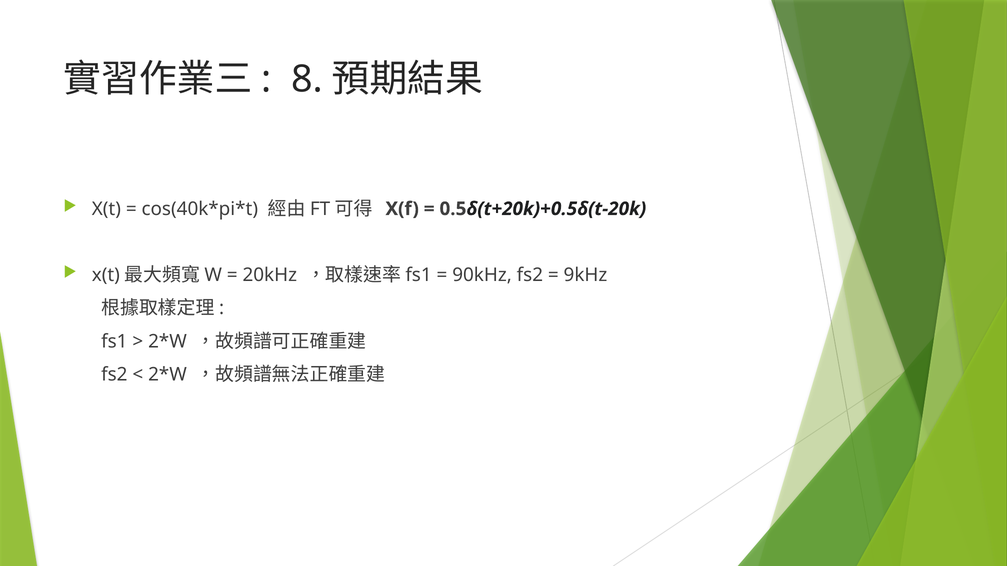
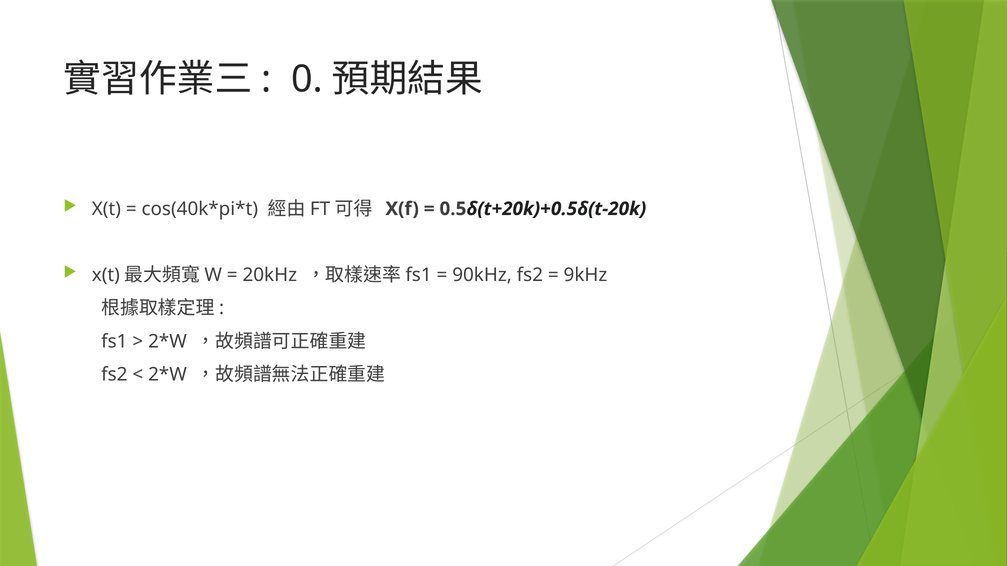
8: 8 -> 0
